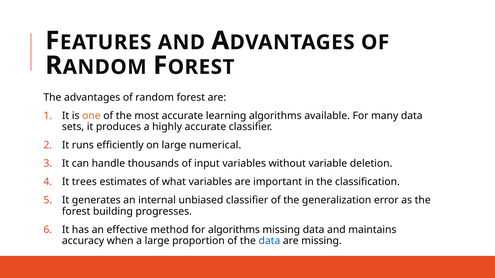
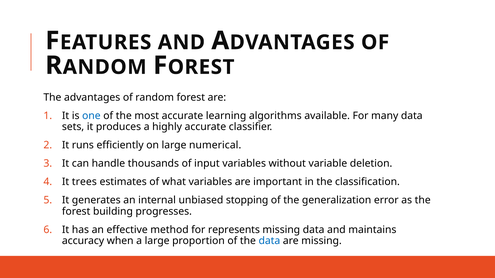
one colour: orange -> blue
unbiased classifier: classifier -> stopping
for algorithms: algorithms -> represents
